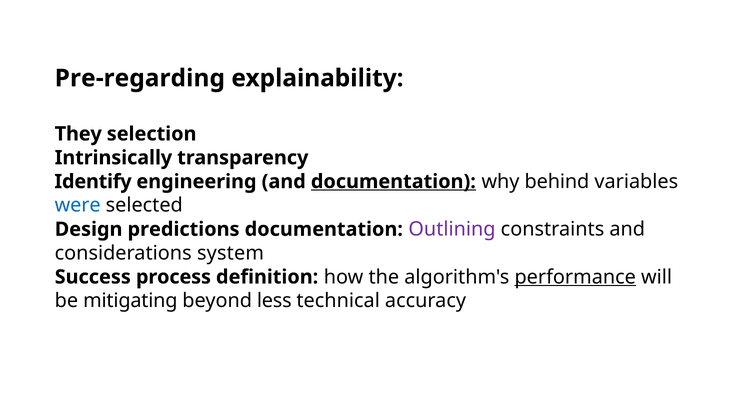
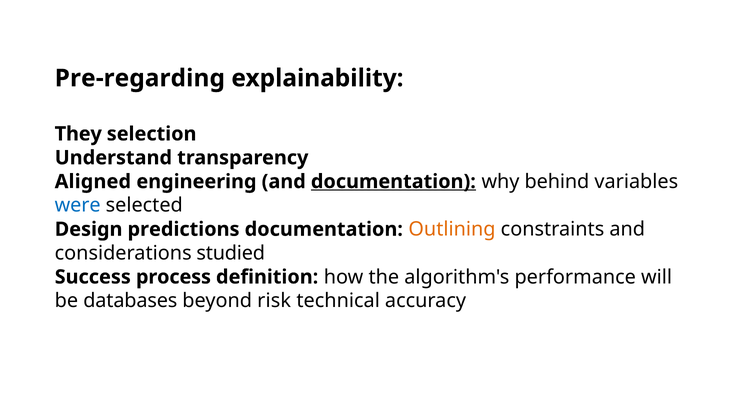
Intrinsically: Intrinsically -> Understand
Identify: Identify -> Aligned
Outlining colour: purple -> orange
system: system -> studied
performance underline: present -> none
mitigating: mitigating -> databases
less: less -> risk
